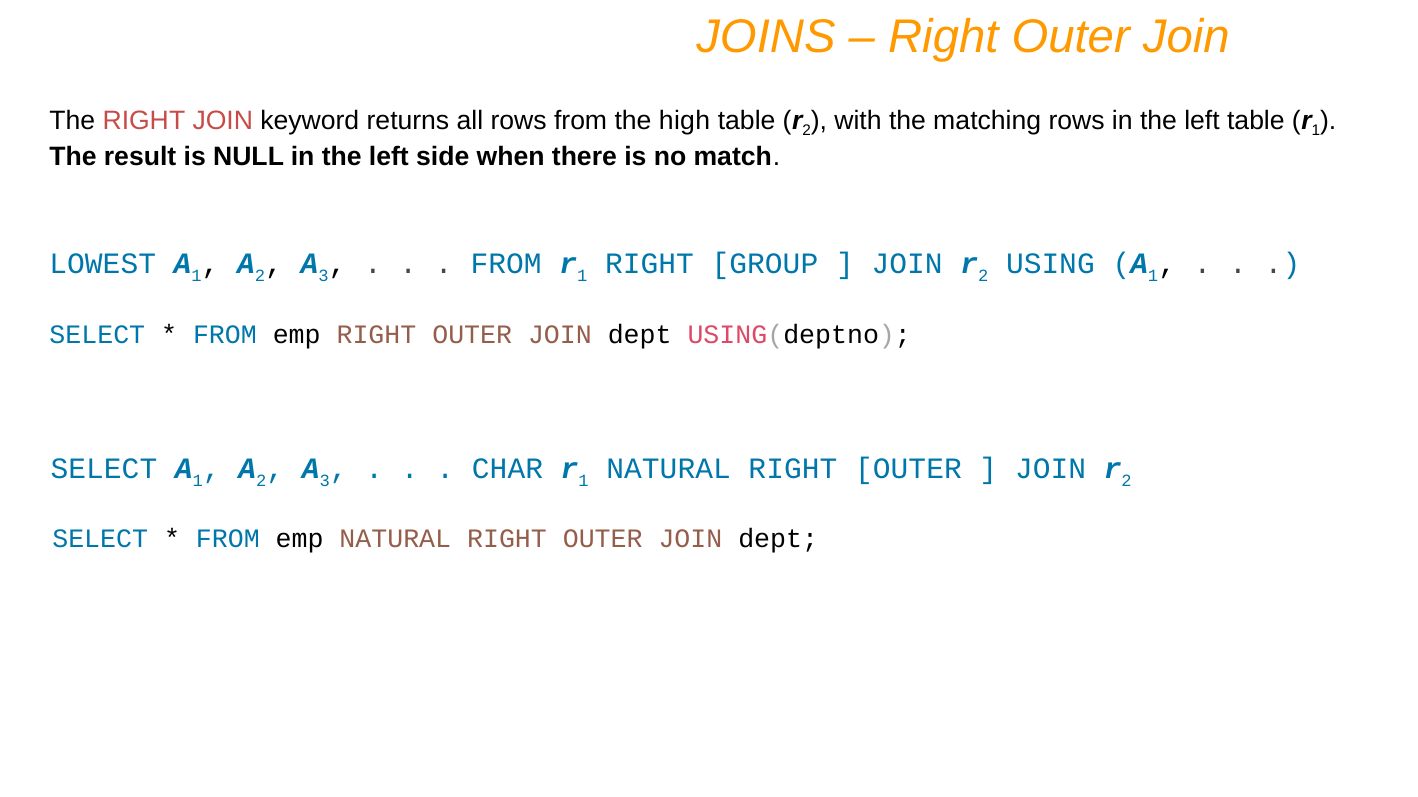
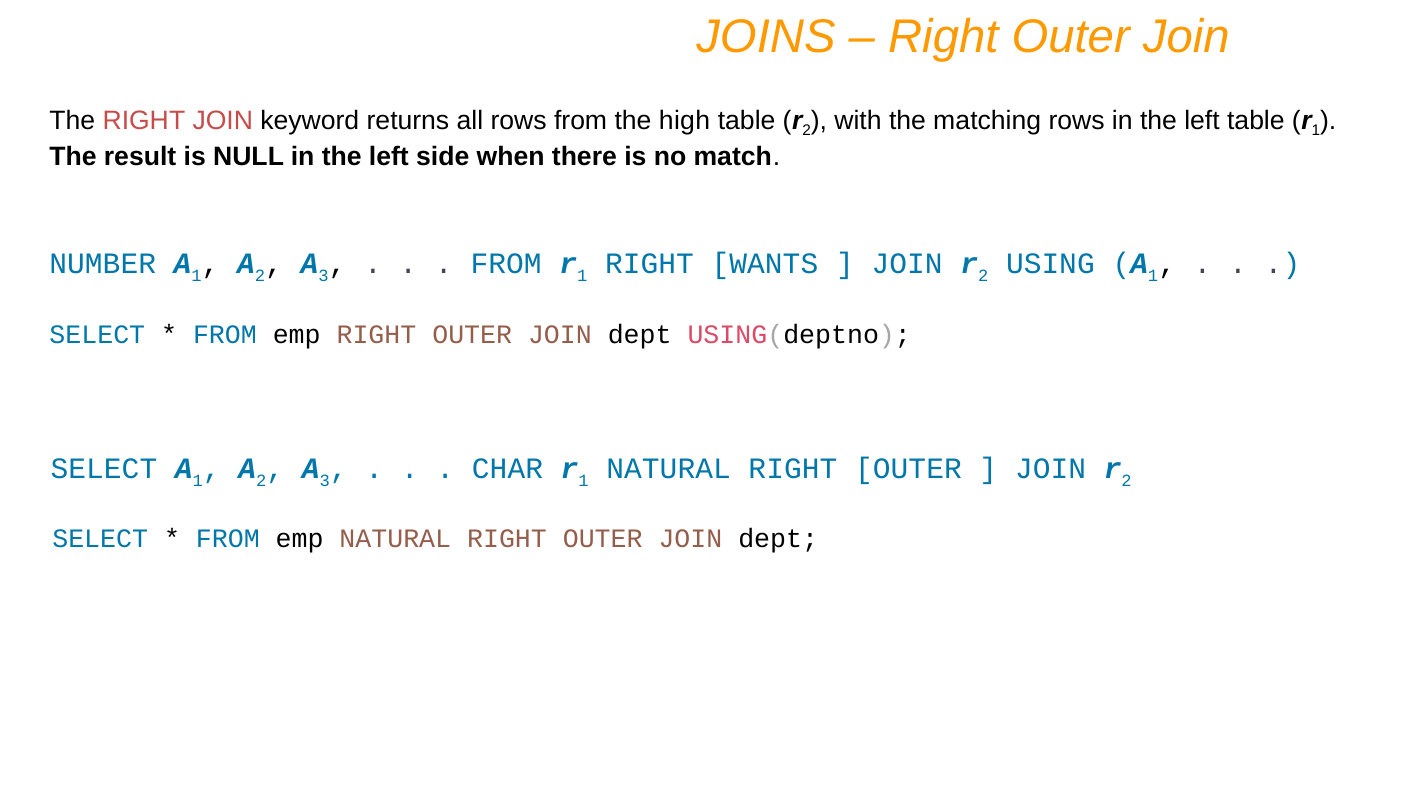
LOWEST: LOWEST -> NUMBER
GROUP: GROUP -> WANTS
